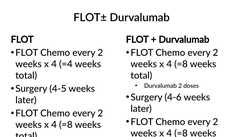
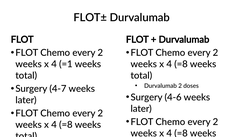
=4: =4 -> =1
4-5: 4-5 -> 4-7
